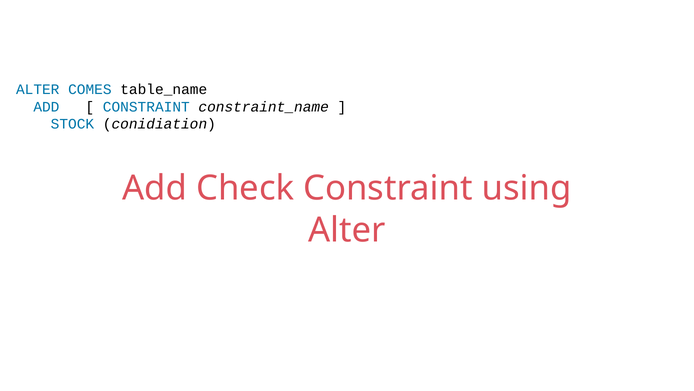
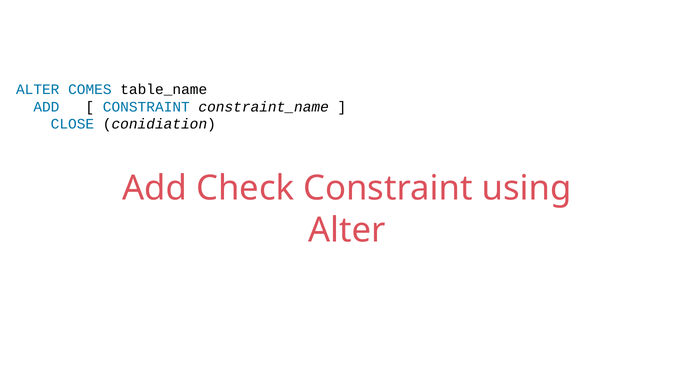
STOCK: STOCK -> CLOSE
